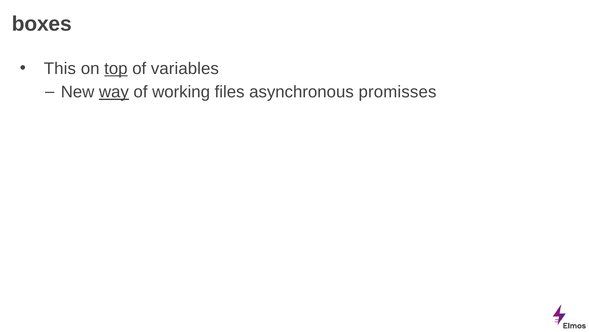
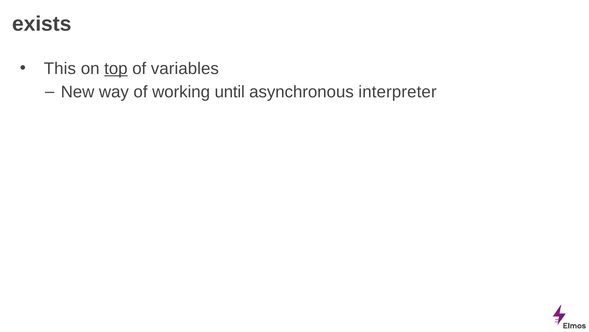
boxes: boxes -> exists
way underline: present -> none
files: files -> until
promisses: promisses -> interpreter
